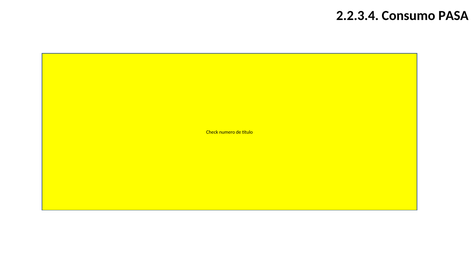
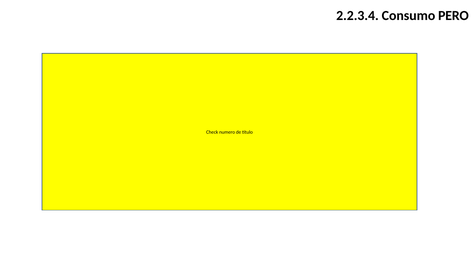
PASA: PASA -> PERO
